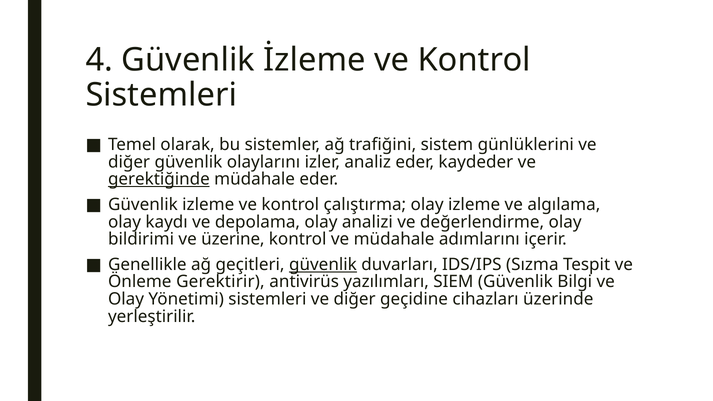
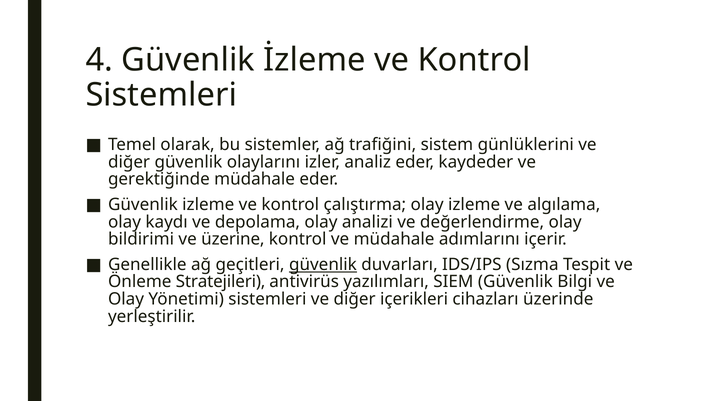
gerektiğinde underline: present -> none
Gerektirir: Gerektirir -> Stratejileri
geçidine: geçidine -> içerikleri
